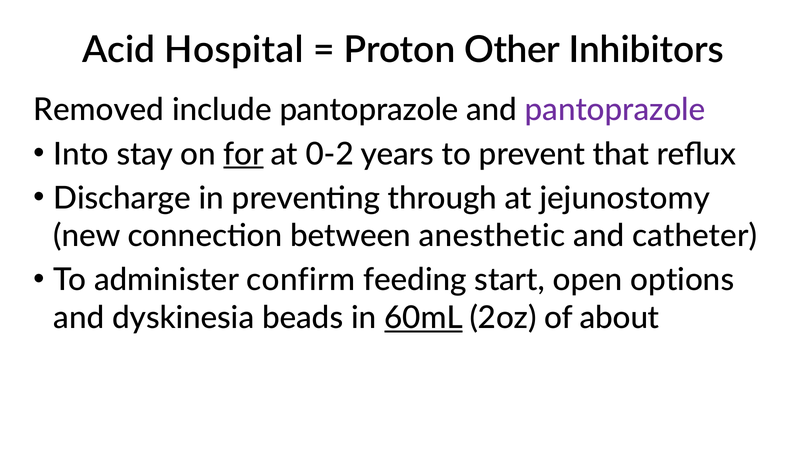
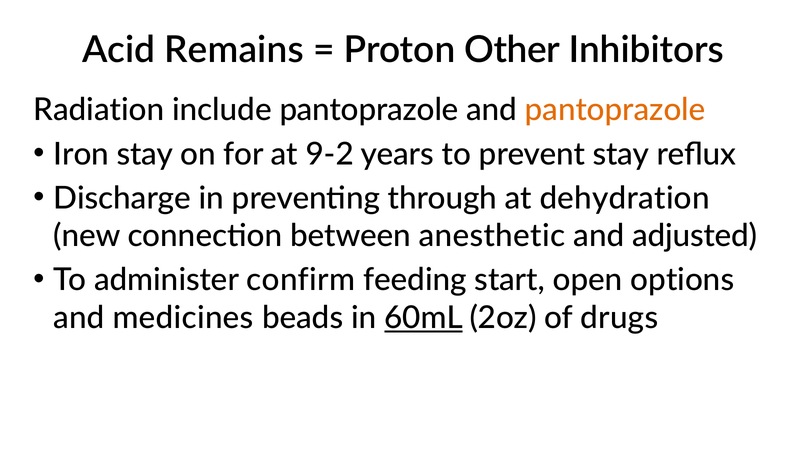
Hospital: Hospital -> Remains
Removed: Removed -> Radiation
pantoprazole at (615, 110) colour: purple -> orange
Into: Into -> Iron
for underline: present -> none
0-2: 0-2 -> 9-2
prevent that: that -> stay
jejunostomy: jejunostomy -> dehydration
catheter: catheter -> adjusted
dyskinesia: dyskinesia -> medicines
about: about -> drugs
